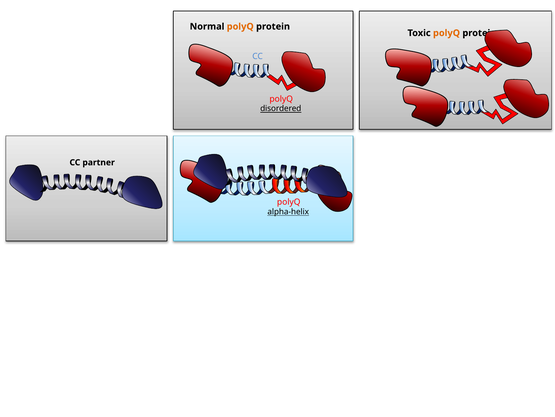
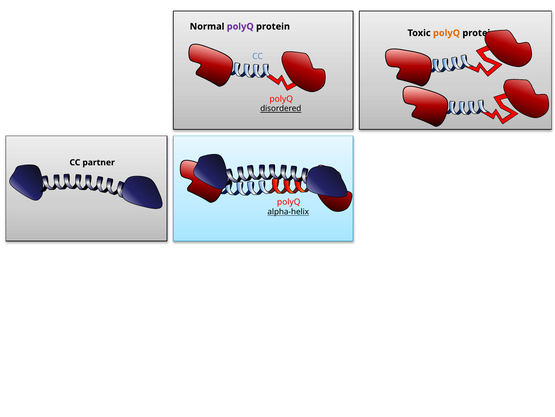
polyQ at (240, 26) colour: orange -> purple
